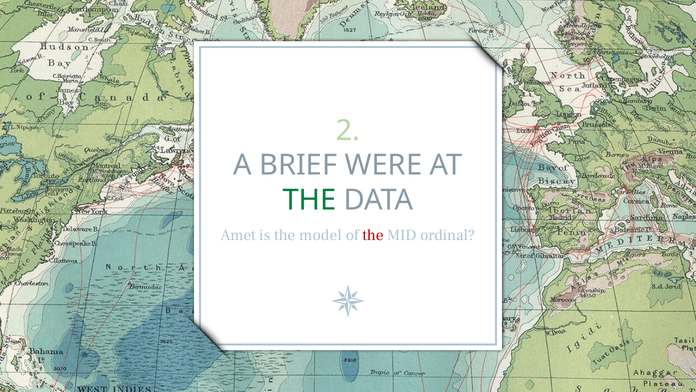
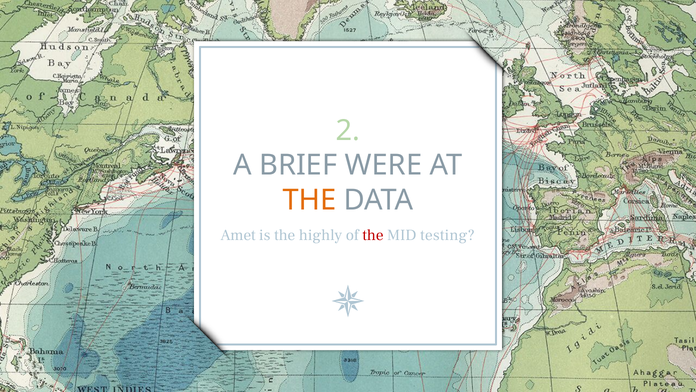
THE at (309, 200) colour: green -> orange
model: model -> highly
ordinal: ordinal -> testing
